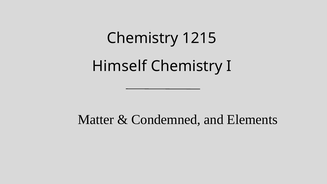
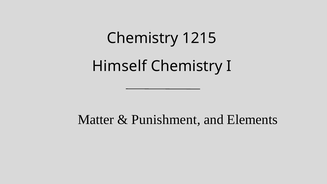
Condemned: Condemned -> Punishment
